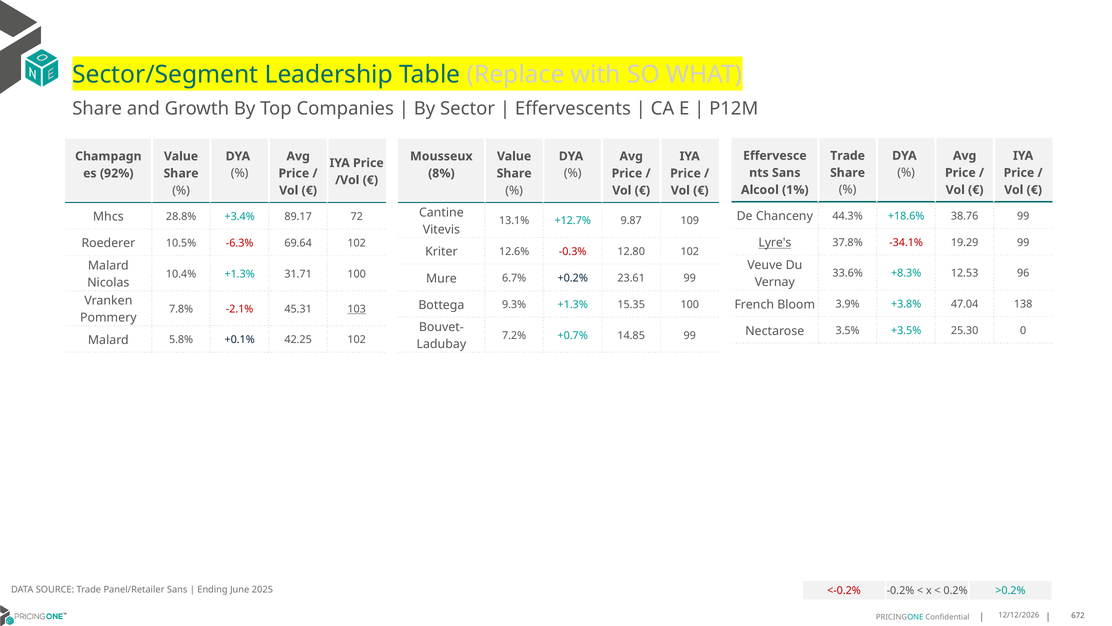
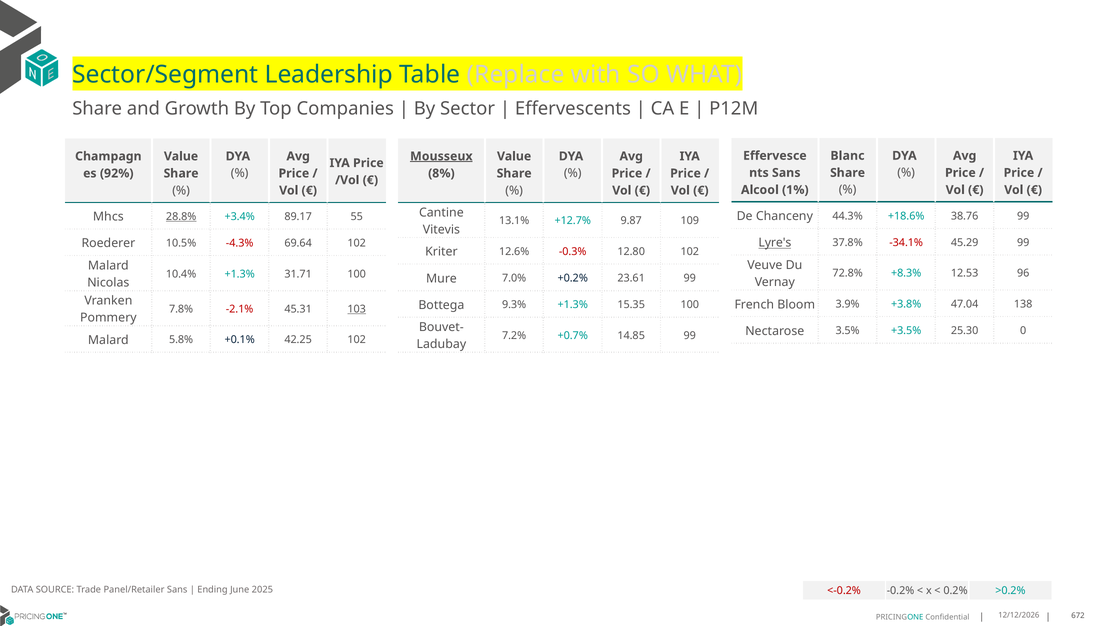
Trade at (848, 156): Trade -> Blanc
Mousseux underline: none -> present
28.8% underline: none -> present
72: 72 -> 55
19.29: 19.29 -> 45.29
-6.3%: -6.3% -> -4.3%
33.6%: 33.6% -> 72.8%
6.7%: 6.7% -> 7.0%
